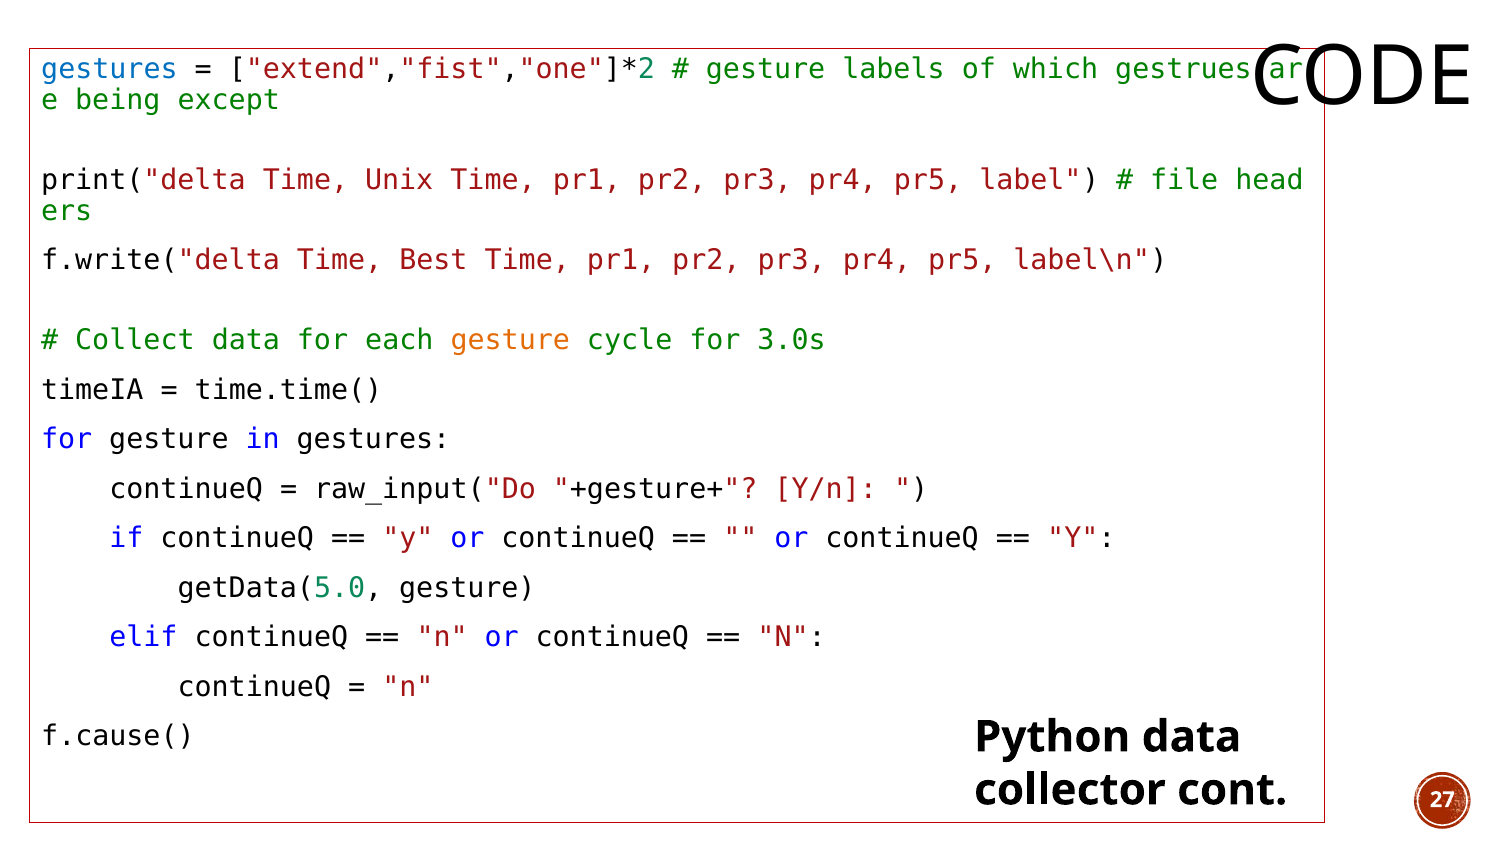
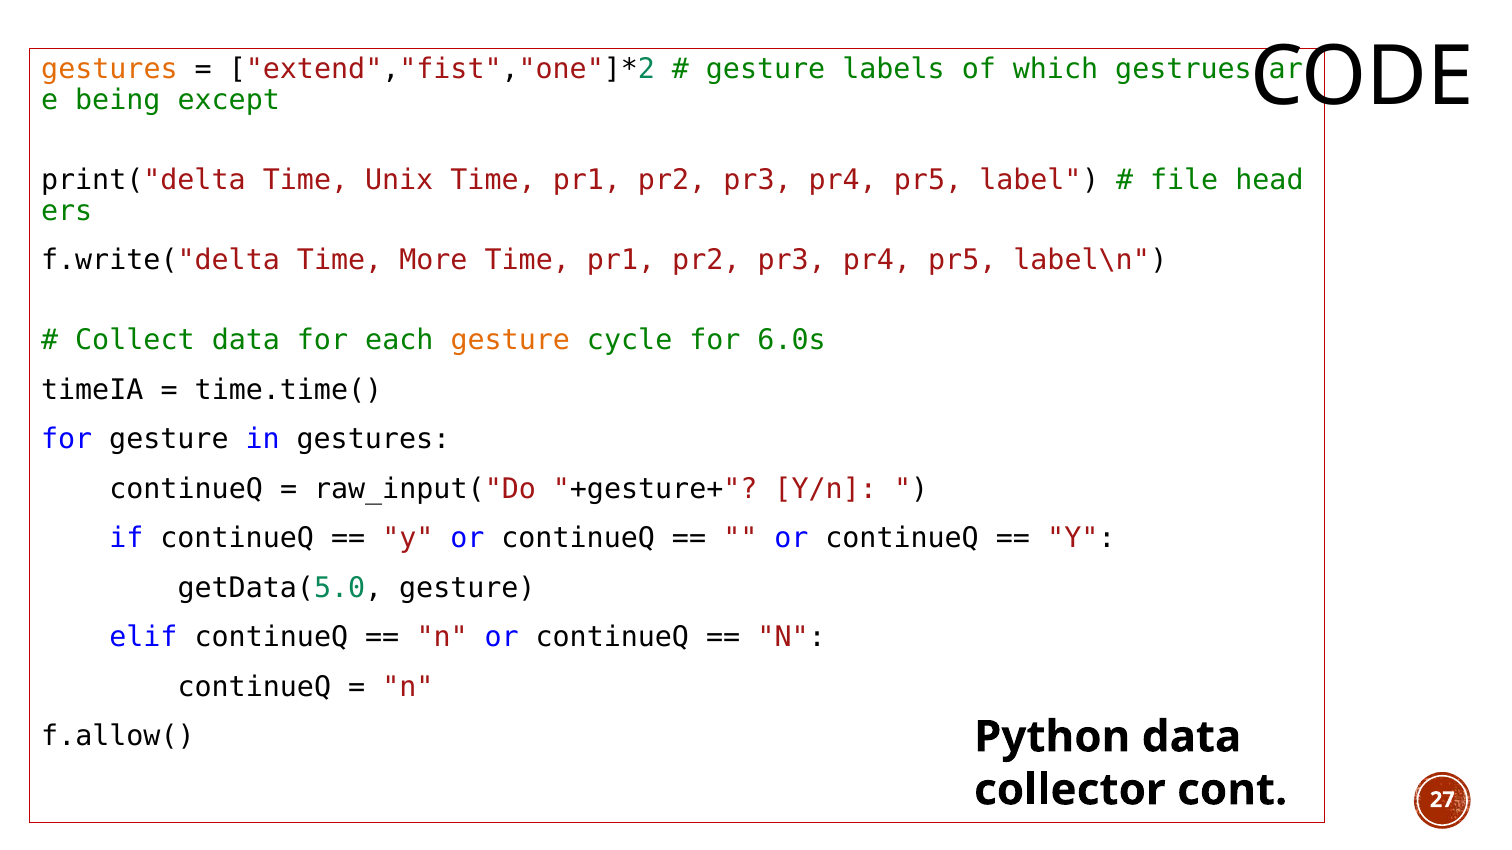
gestures at (109, 70) colour: blue -> orange
Best: Best -> More
3.0s: 3.0s -> 6.0s
f.cause(: f.cause( -> f.allow(
